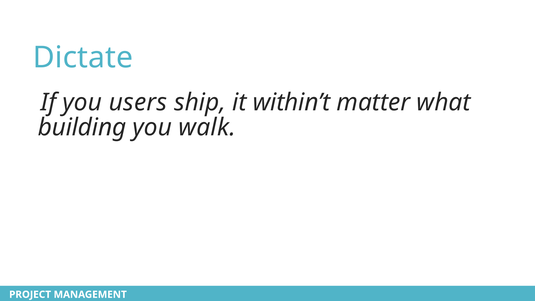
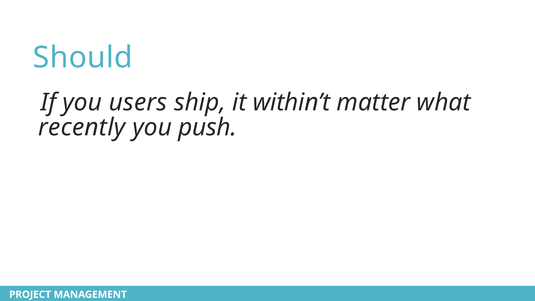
Dictate: Dictate -> Should
building: building -> recently
walk: walk -> push
